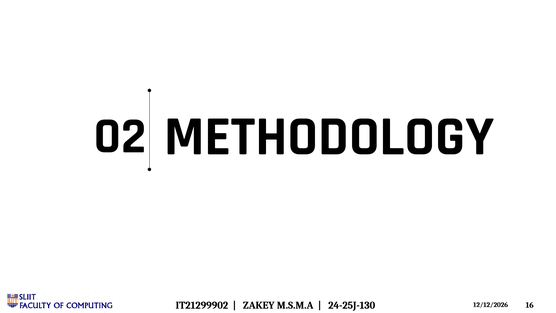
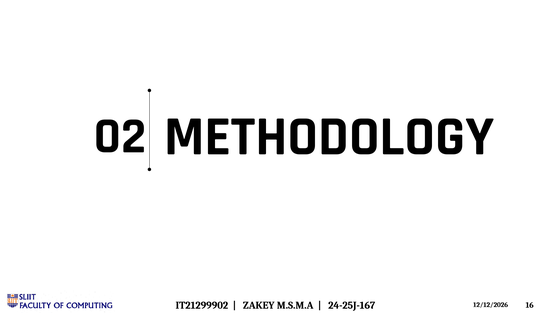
24-25J-130: 24-25J-130 -> 24-25J-167
